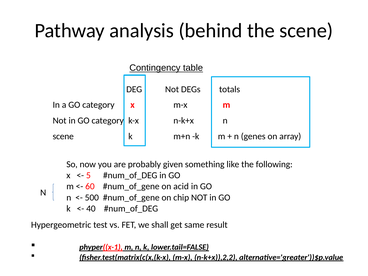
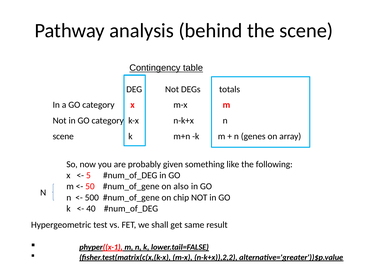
60: 60 -> 50
acid: acid -> also
